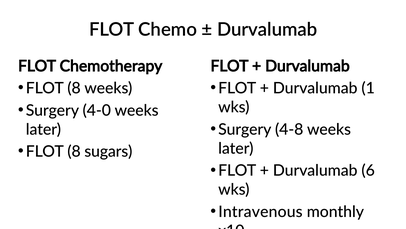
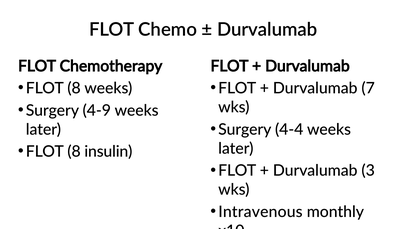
1: 1 -> 7
4-0: 4-0 -> 4-9
4-8: 4-8 -> 4-4
sugars: sugars -> insulin
6: 6 -> 3
